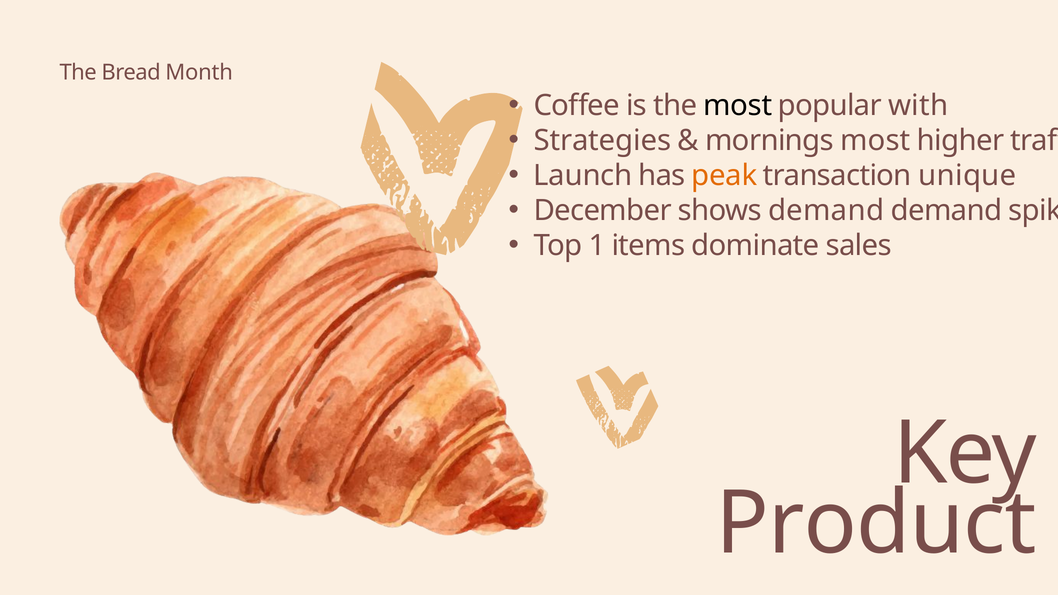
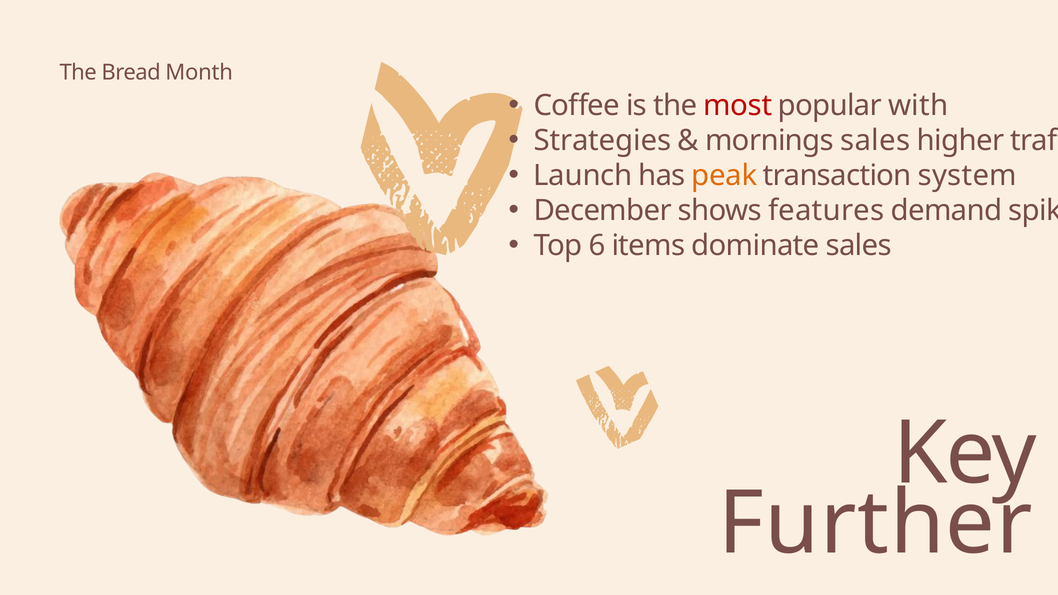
most at (738, 106) colour: black -> red
mornings most: most -> sales
unique: unique -> system
shows demand: demand -> features
1: 1 -> 6
Product: Product -> Further
